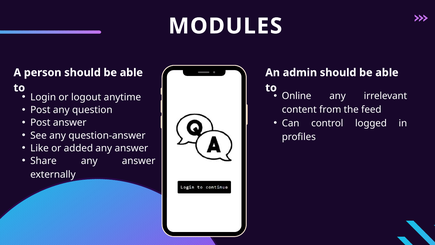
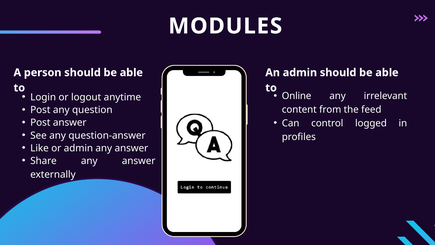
or added: added -> admin
